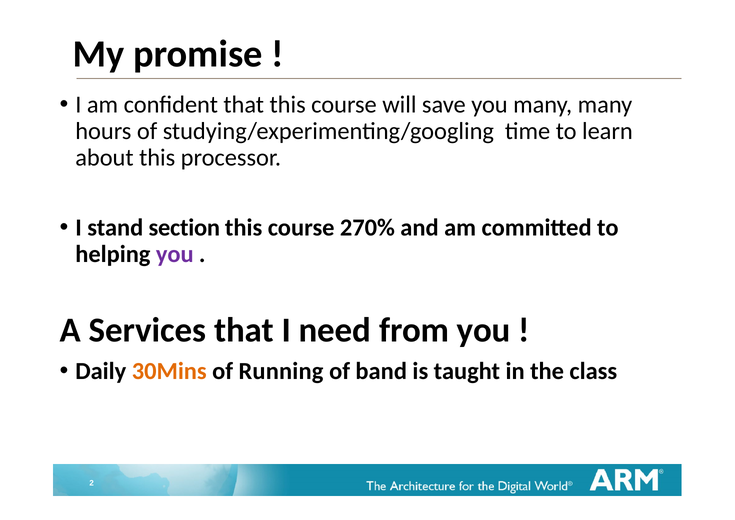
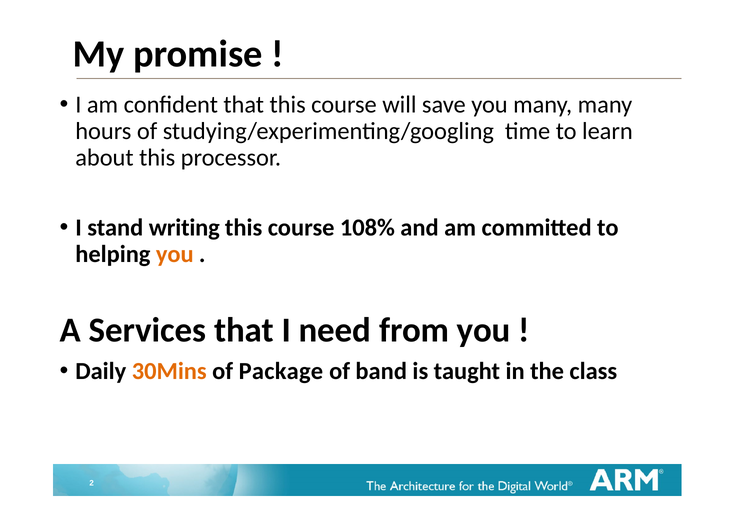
section: section -> writing
270%: 270% -> 108%
you at (175, 254) colour: purple -> orange
Running: Running -> Package
